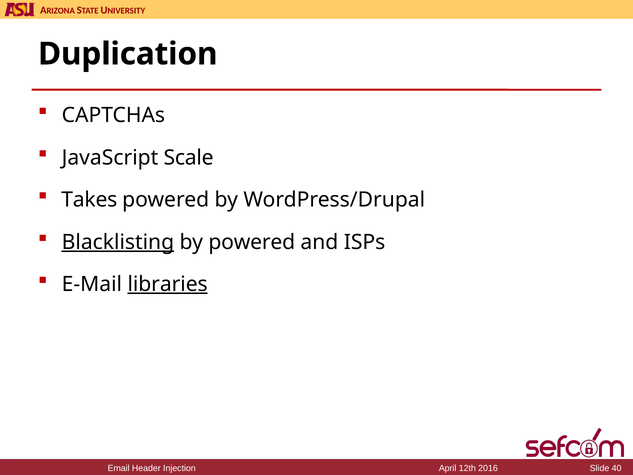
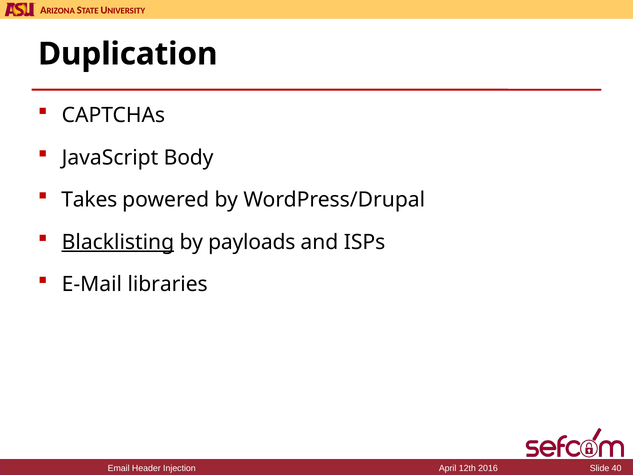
Scale: Scale -> Body
by powered: powered -> payloads
libraries underline: present -> none
